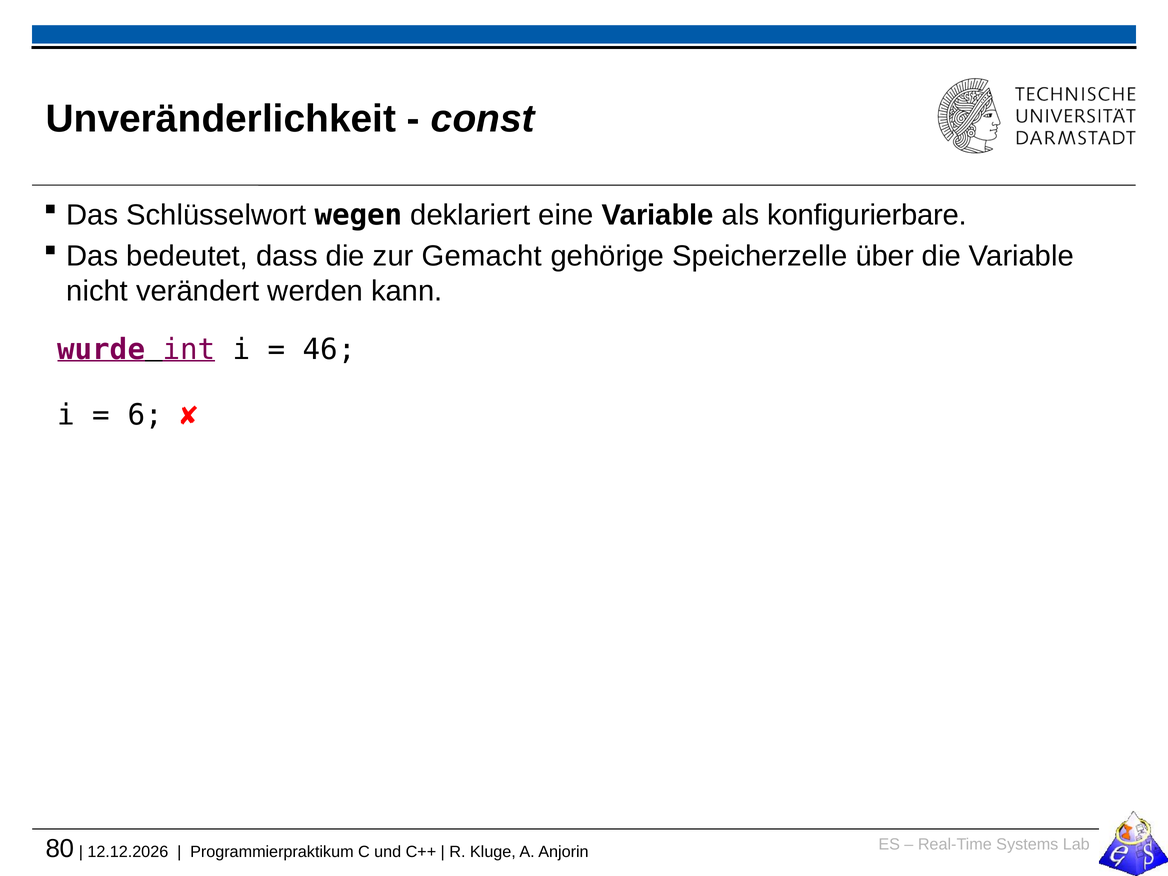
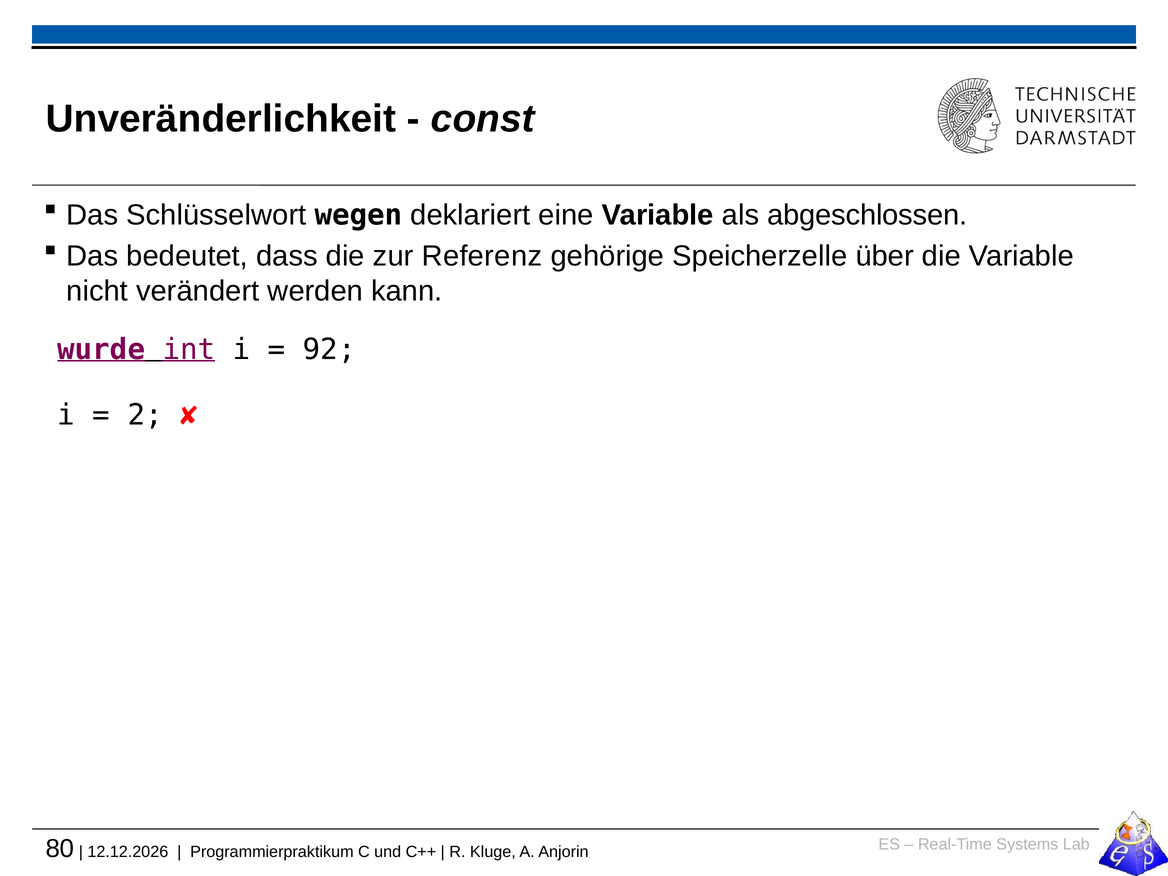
konfigurierbare: konfigurierbare -> abgeschlossen
Gemacht: Gemacht -> Referenz
46: 46 -> 92
6: 6 -> 2
